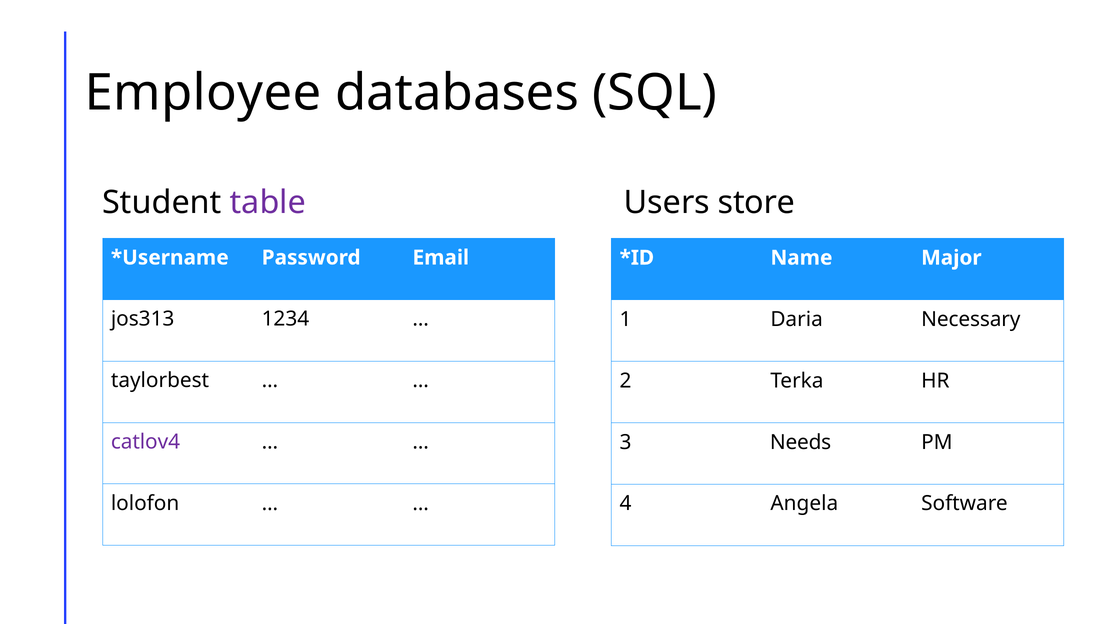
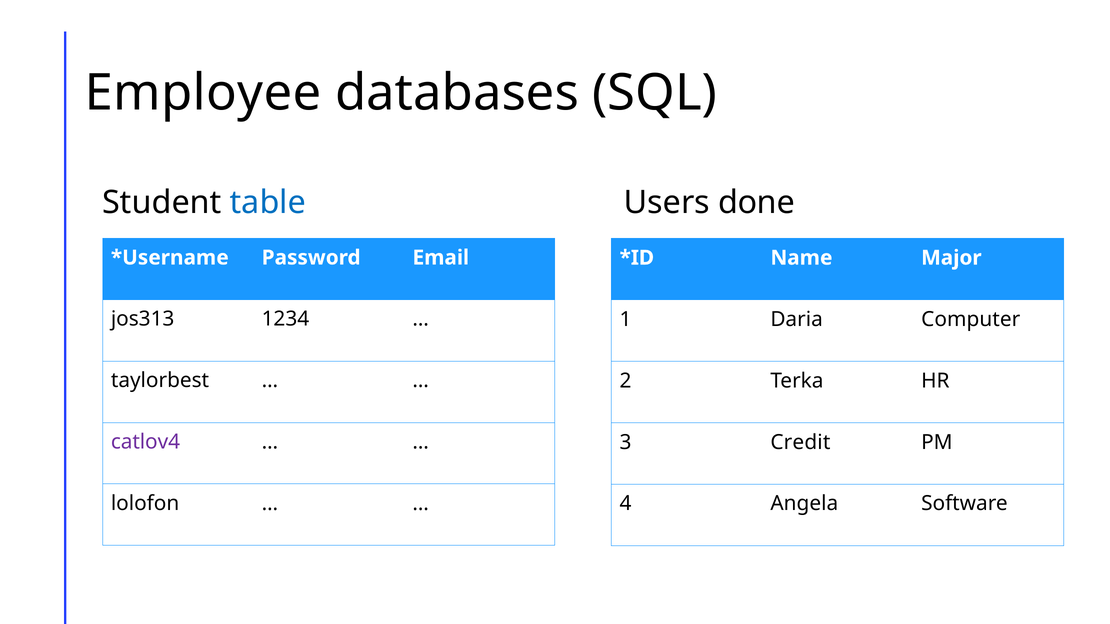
table colour: purple -> blue
store: store -> done
Necessary: Necessary -> Computer
Needs: Needs -> Credit
